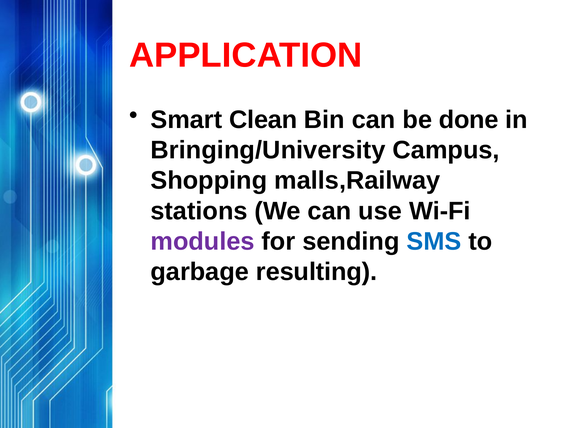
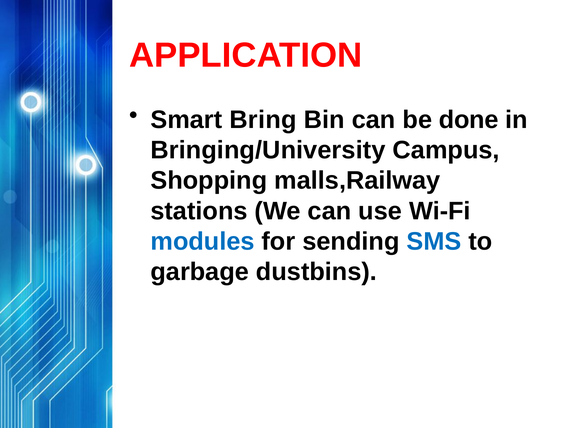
Clean: Clean -> Bring
modules colour: purple -> blue
resulting: resulting -> dustbins
